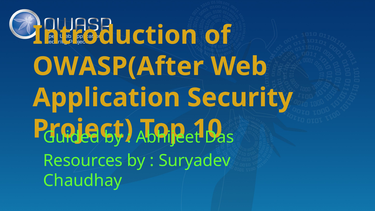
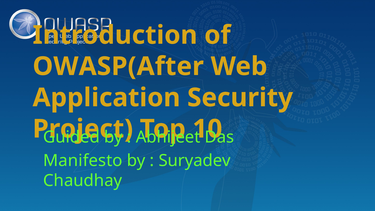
Resources: Resources -> Manifesto
